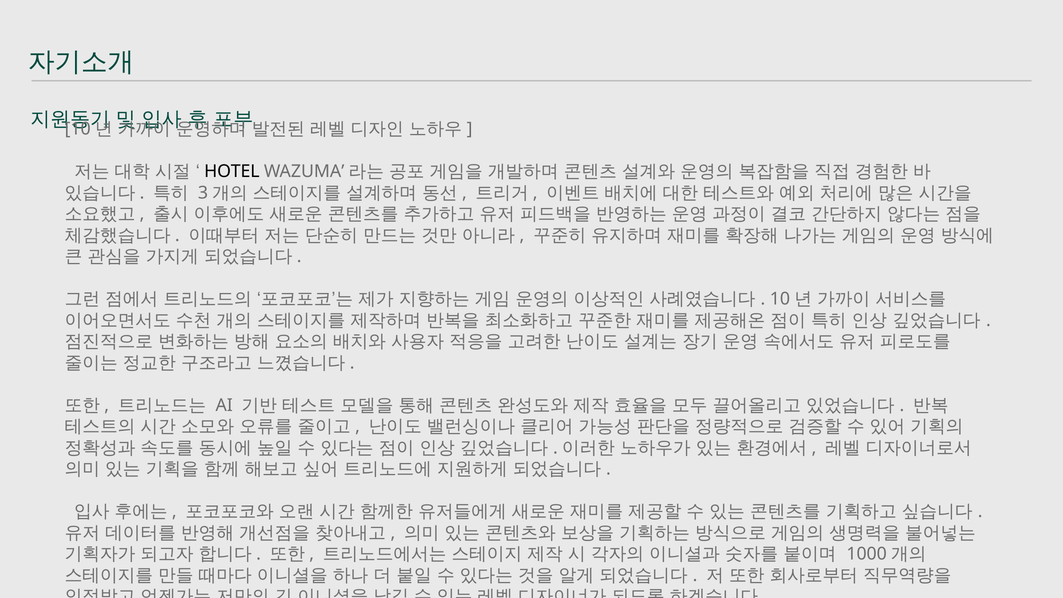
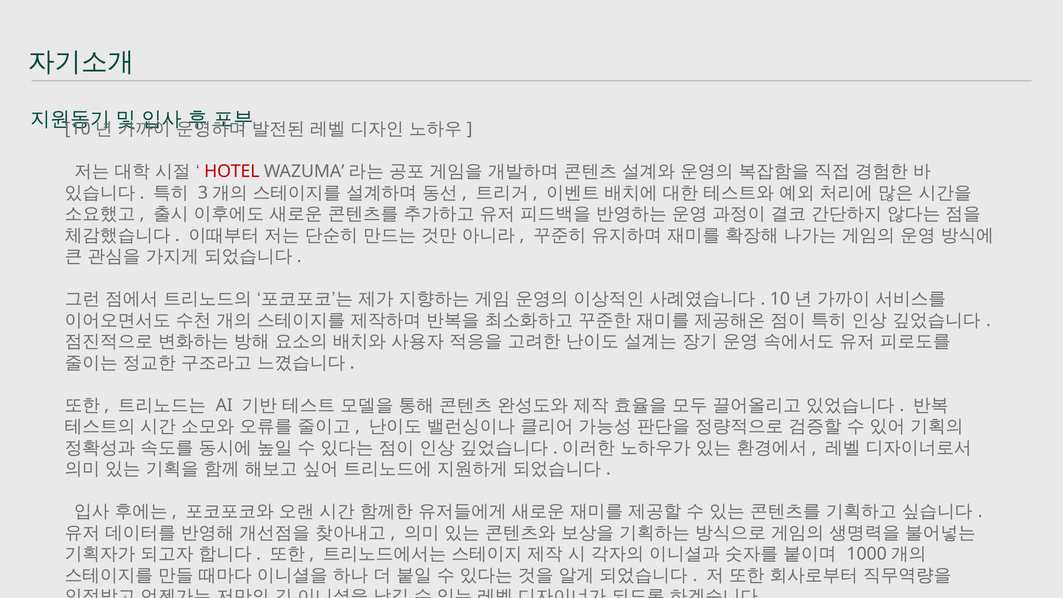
HOTEL colour: black -> red
